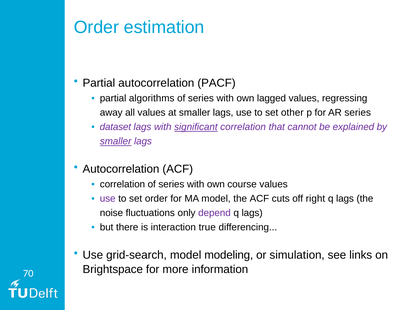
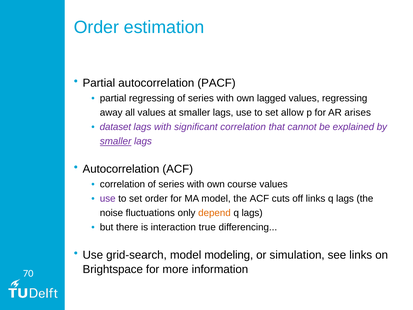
partial algorithms: algorithms -> regressing
other: other -> allow
AR series: series -> arises
significant underline: present -> none
off right: right -> links
depend colour: purple -> orange
